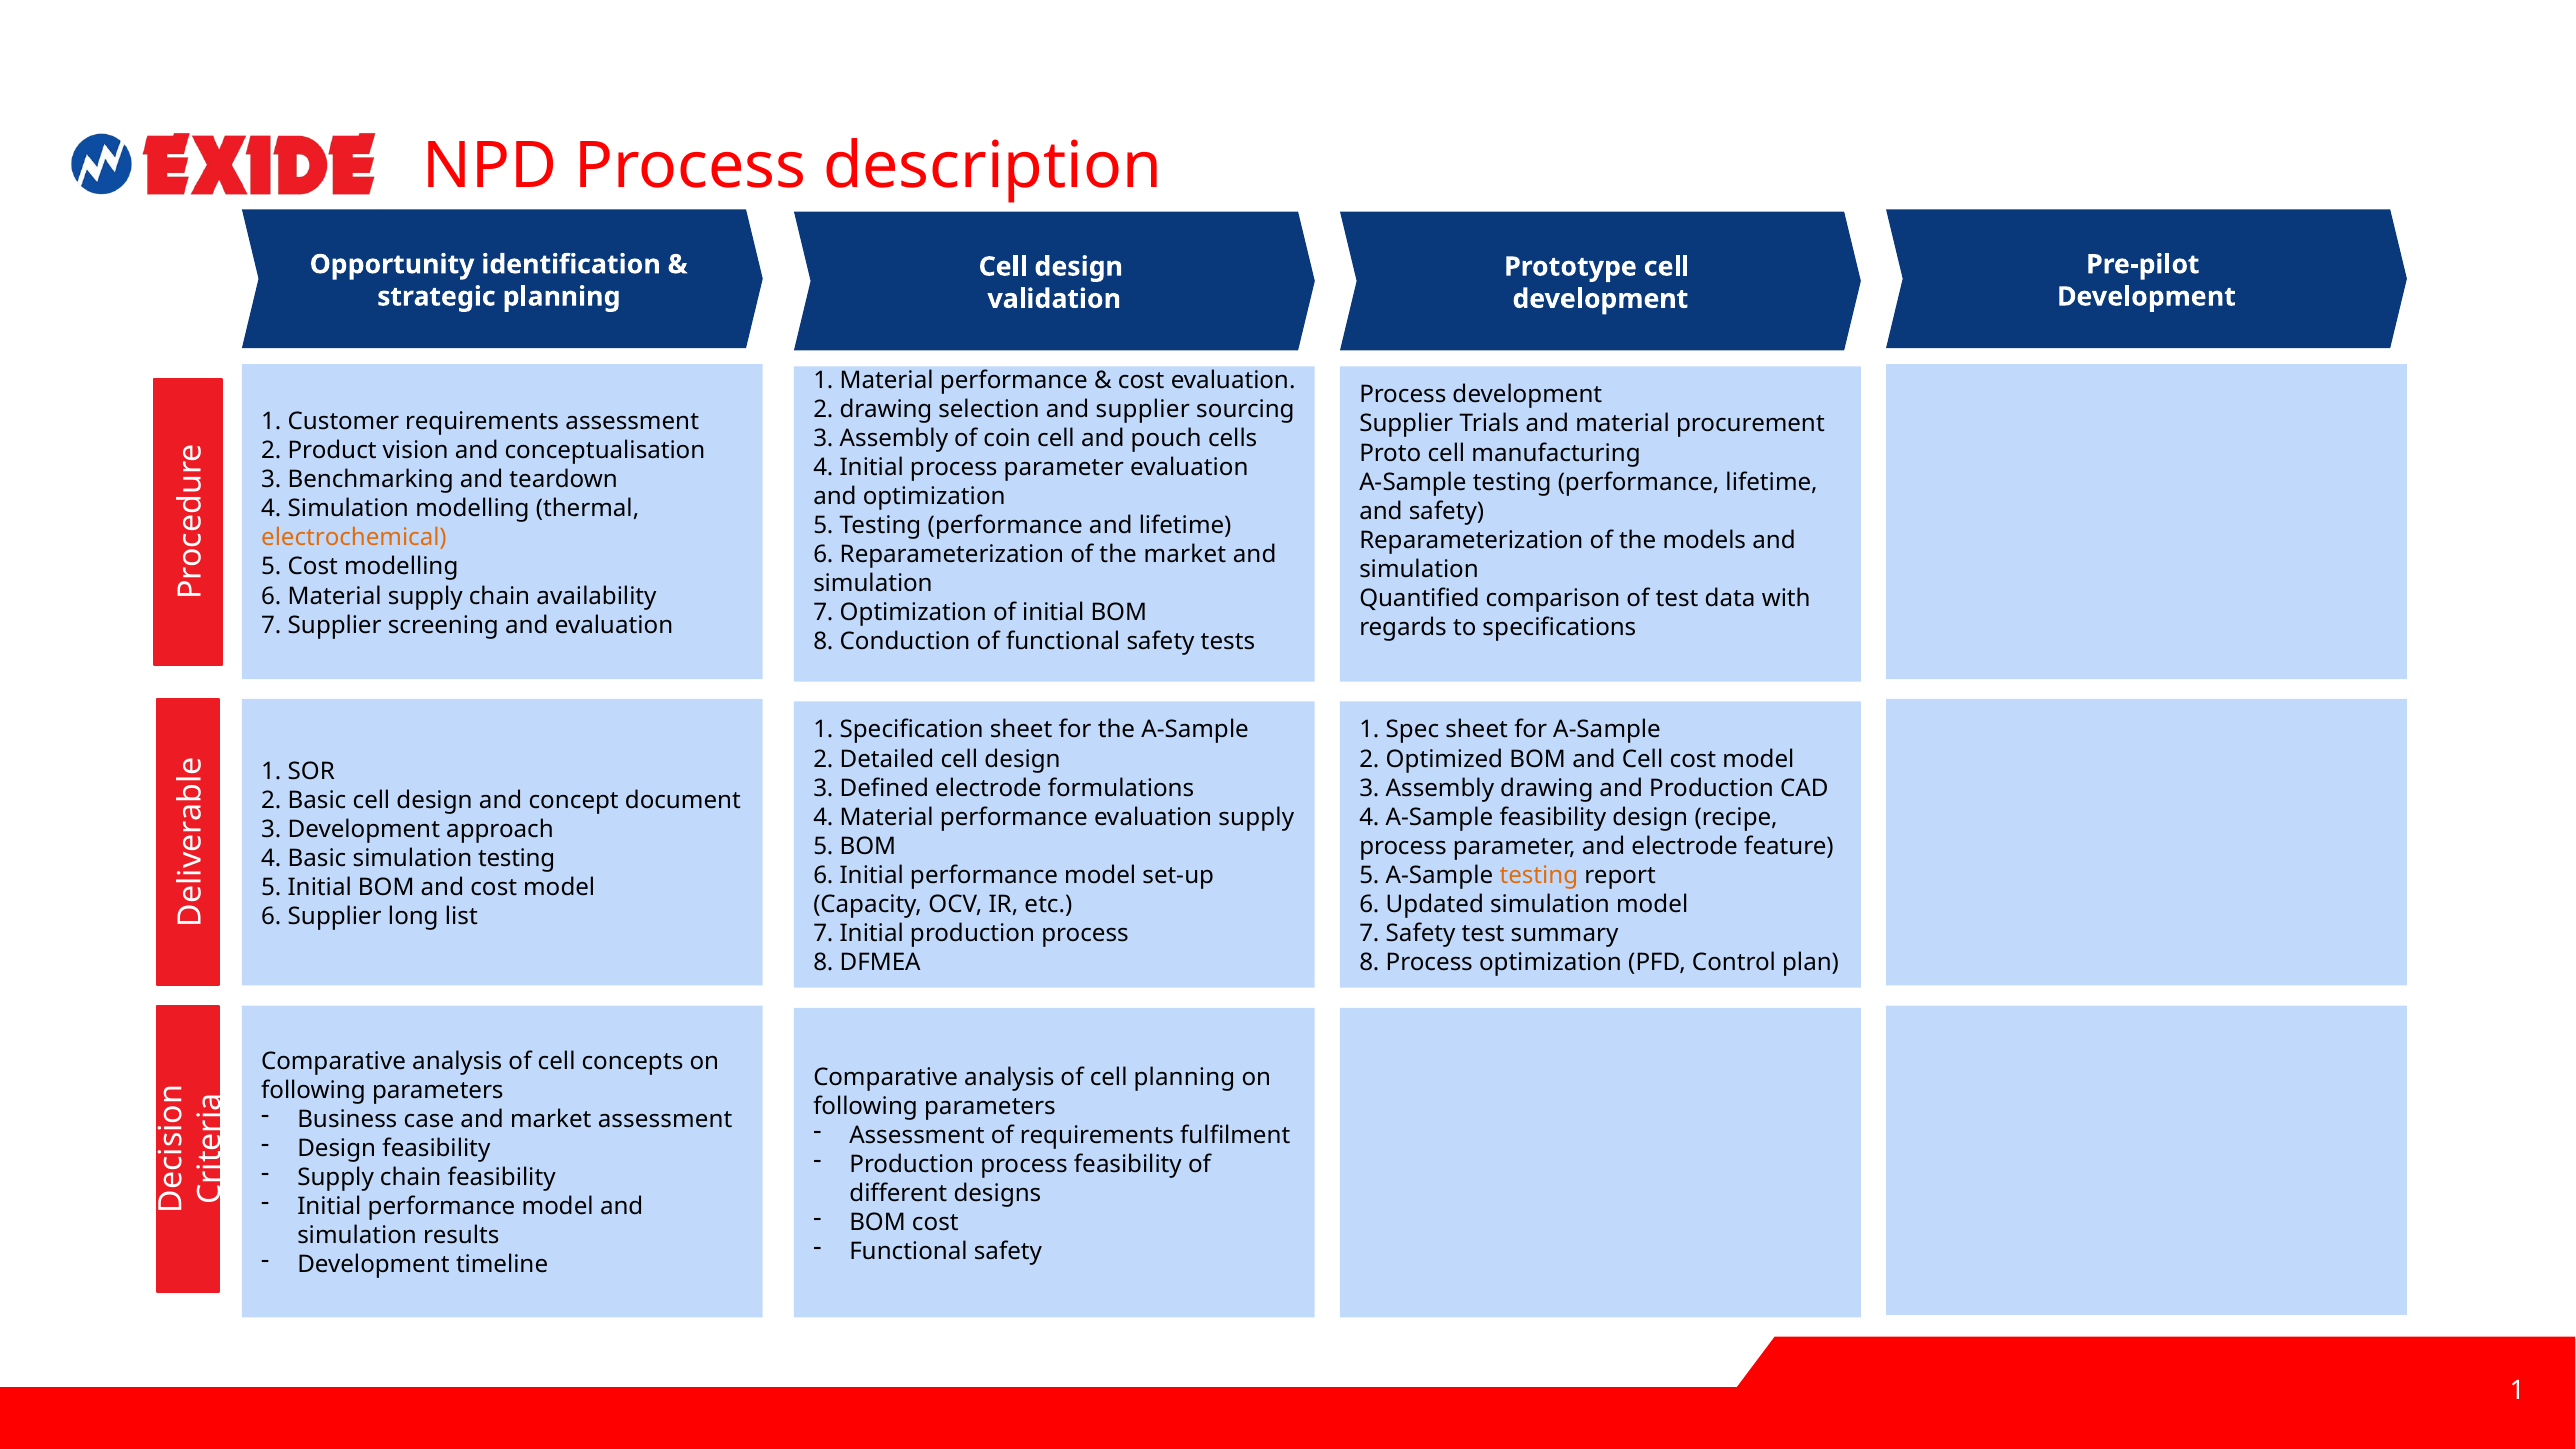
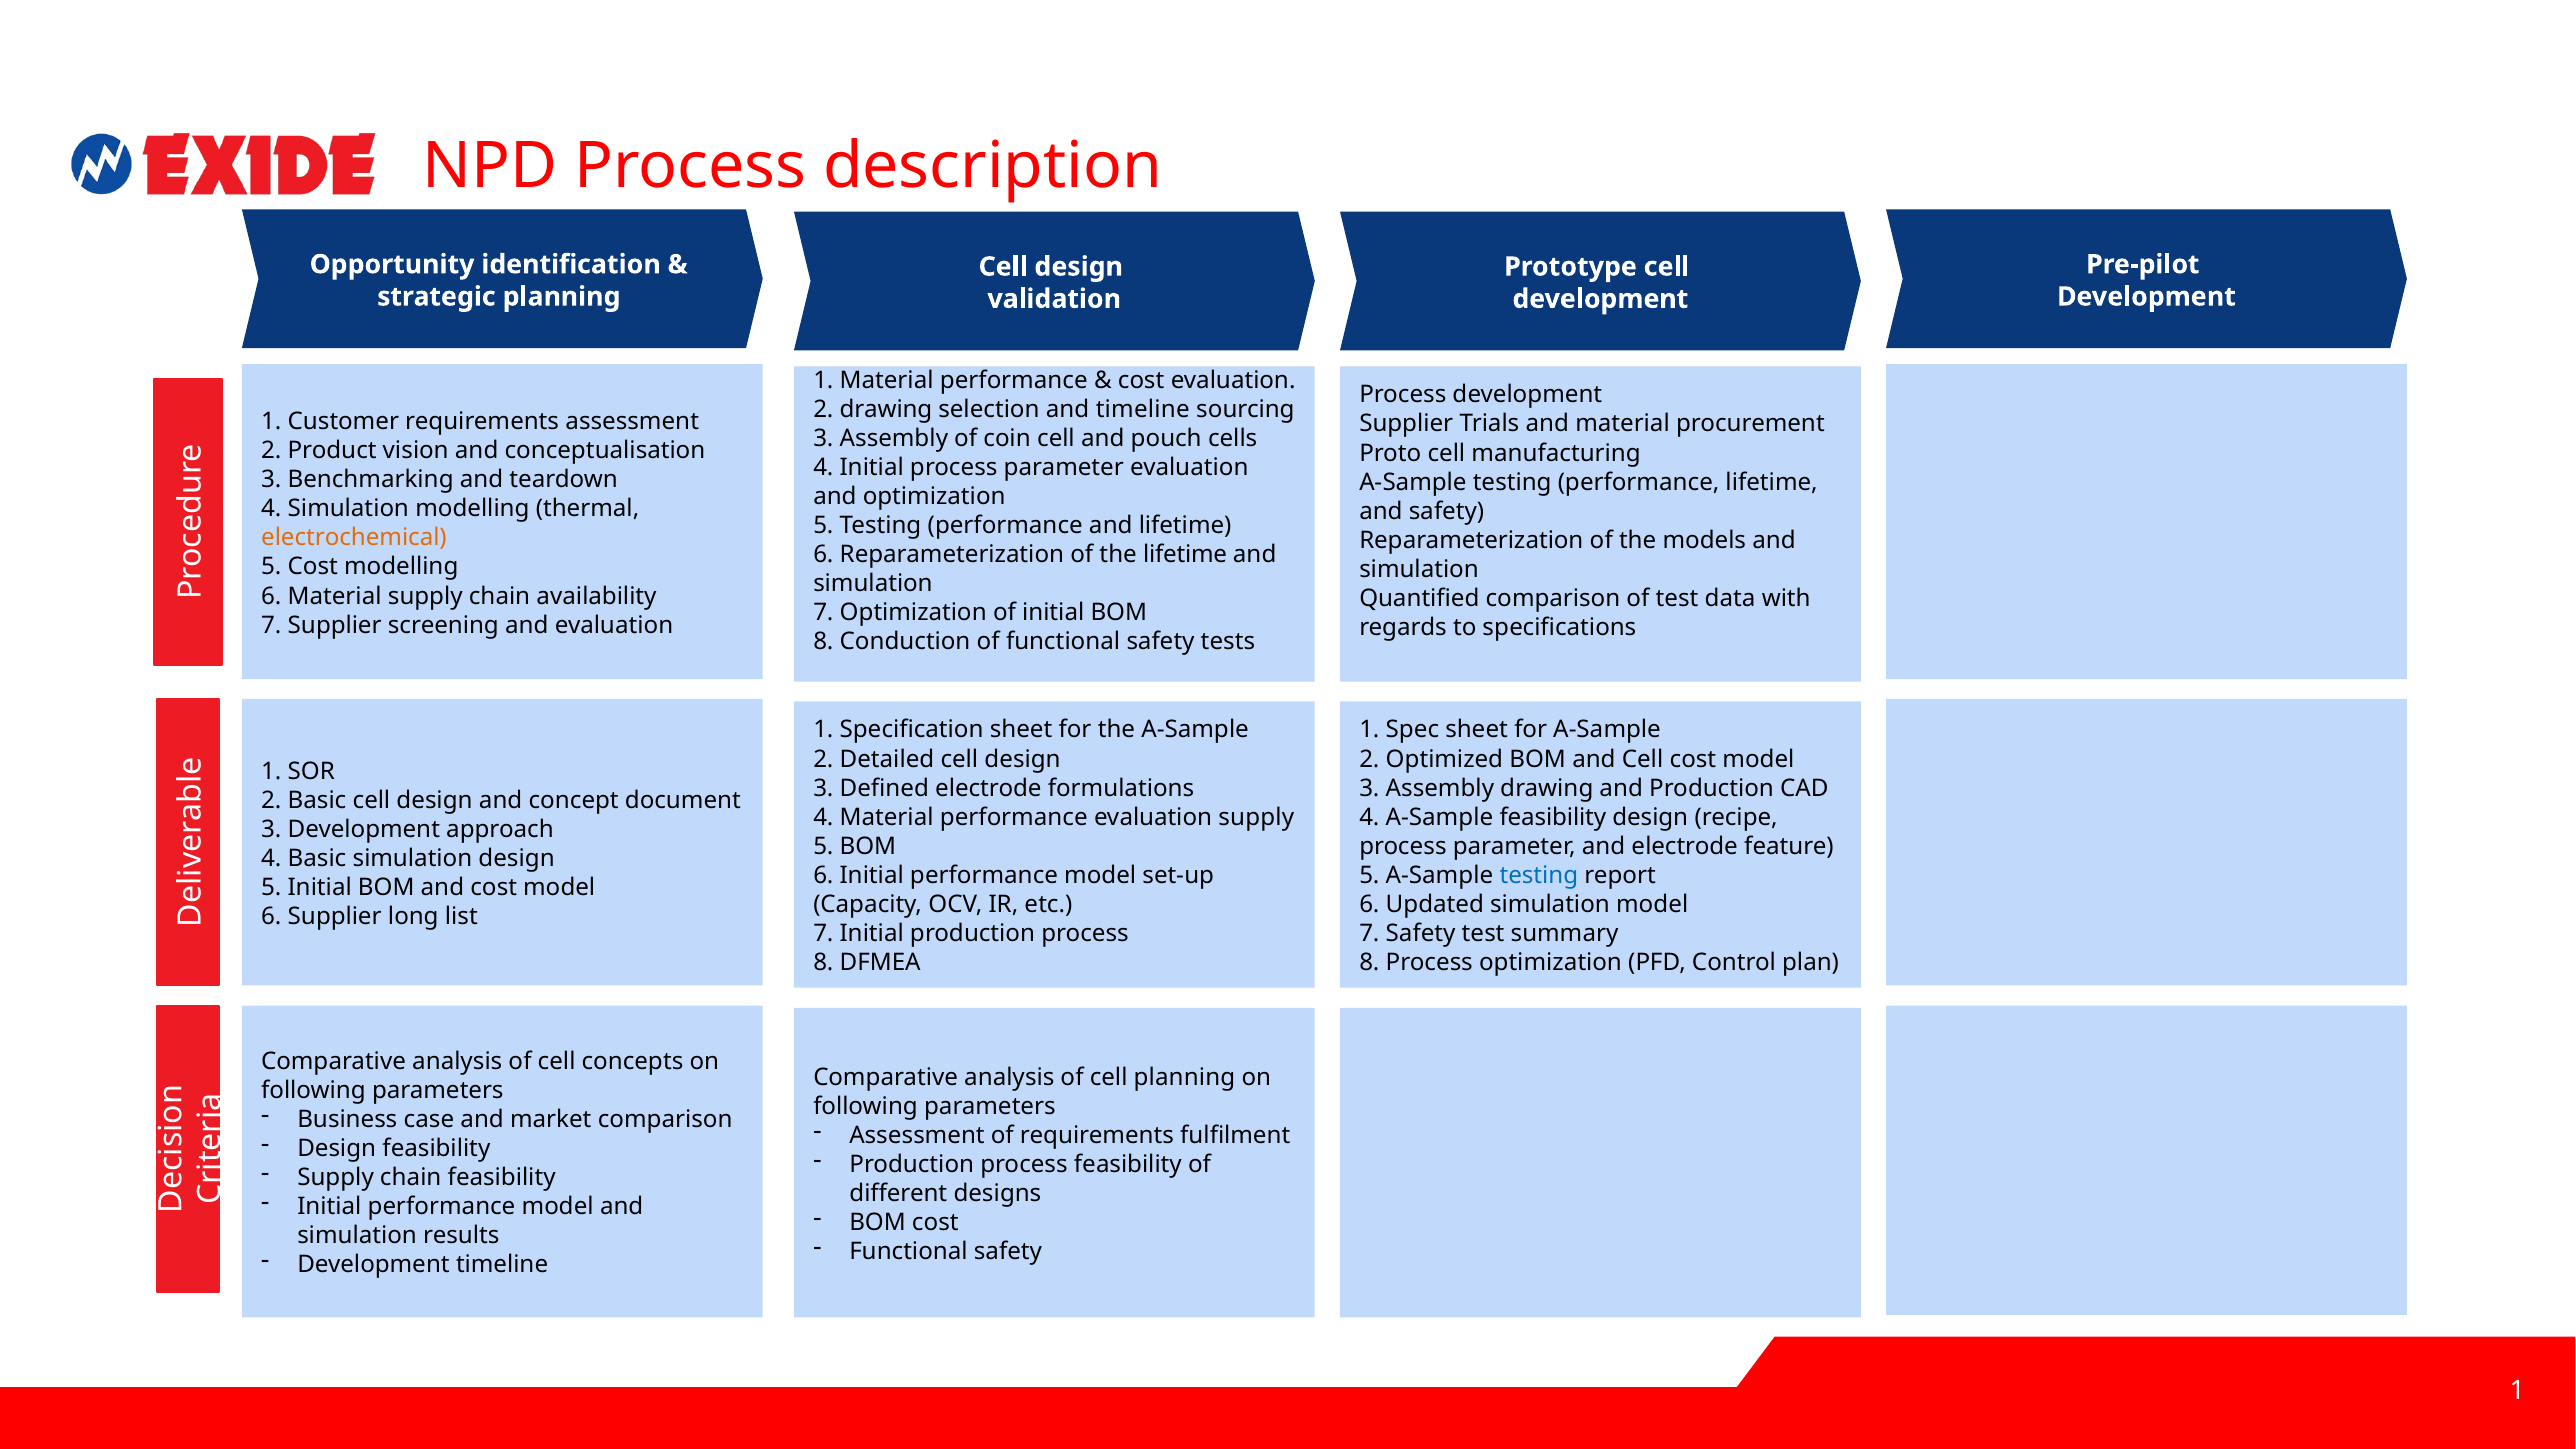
and supplier: supplier -> timeline
the market: market -> lifetime
simulation testing: testing -> design
testing at (1539, 875) colour: orange -> blue
market assessment: assessment -> comparison
